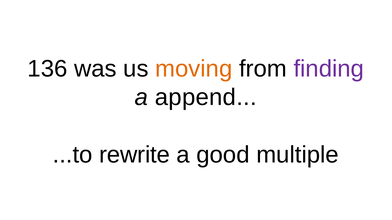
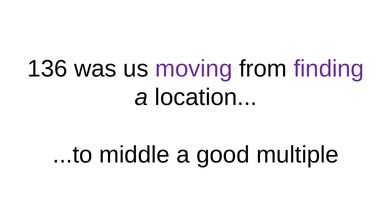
moving colour: orange -> purple
append: append -> location
rewrite: rewrite -> middle
